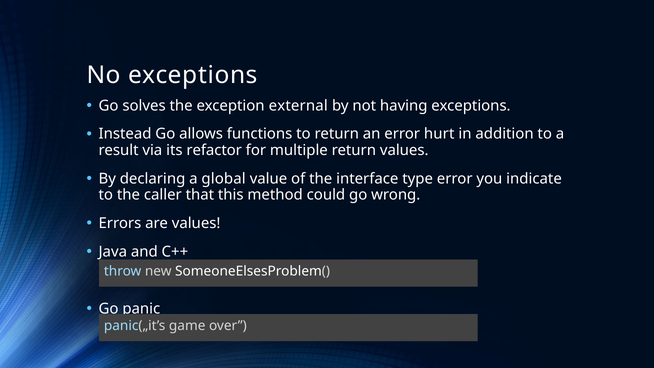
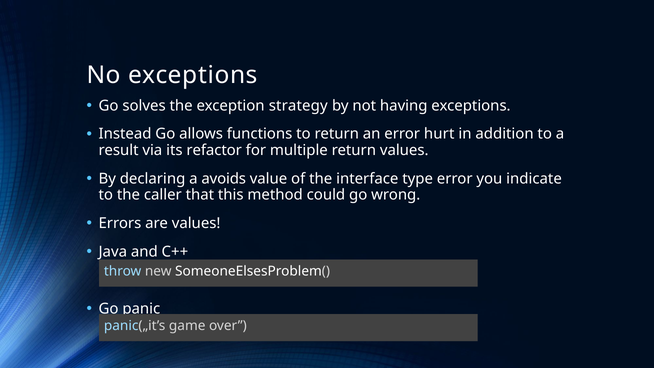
external: external -> strategy
global: global -> avoids
